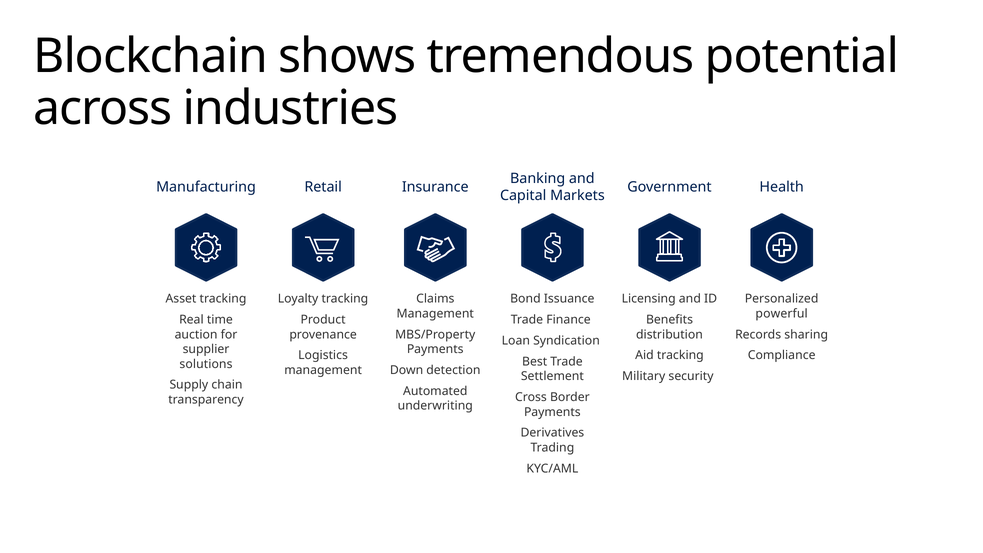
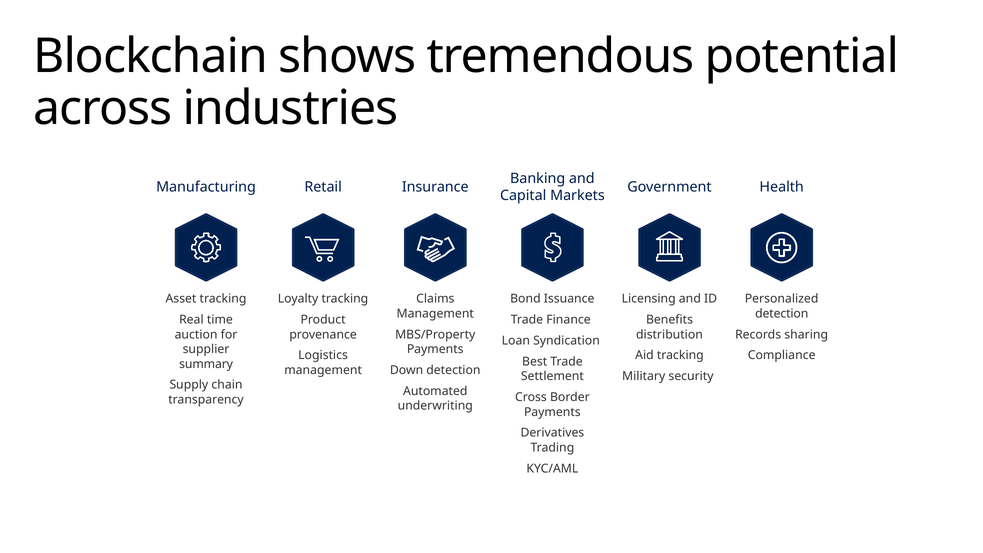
powerful at (782, 314): powerful -> detection
solutions: solutions -> summary
